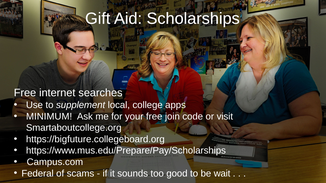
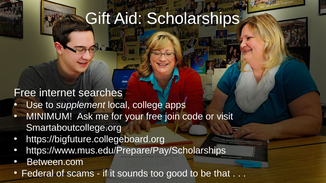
Campus.com: Campus.com -> Between.com
wait: wait -> that
